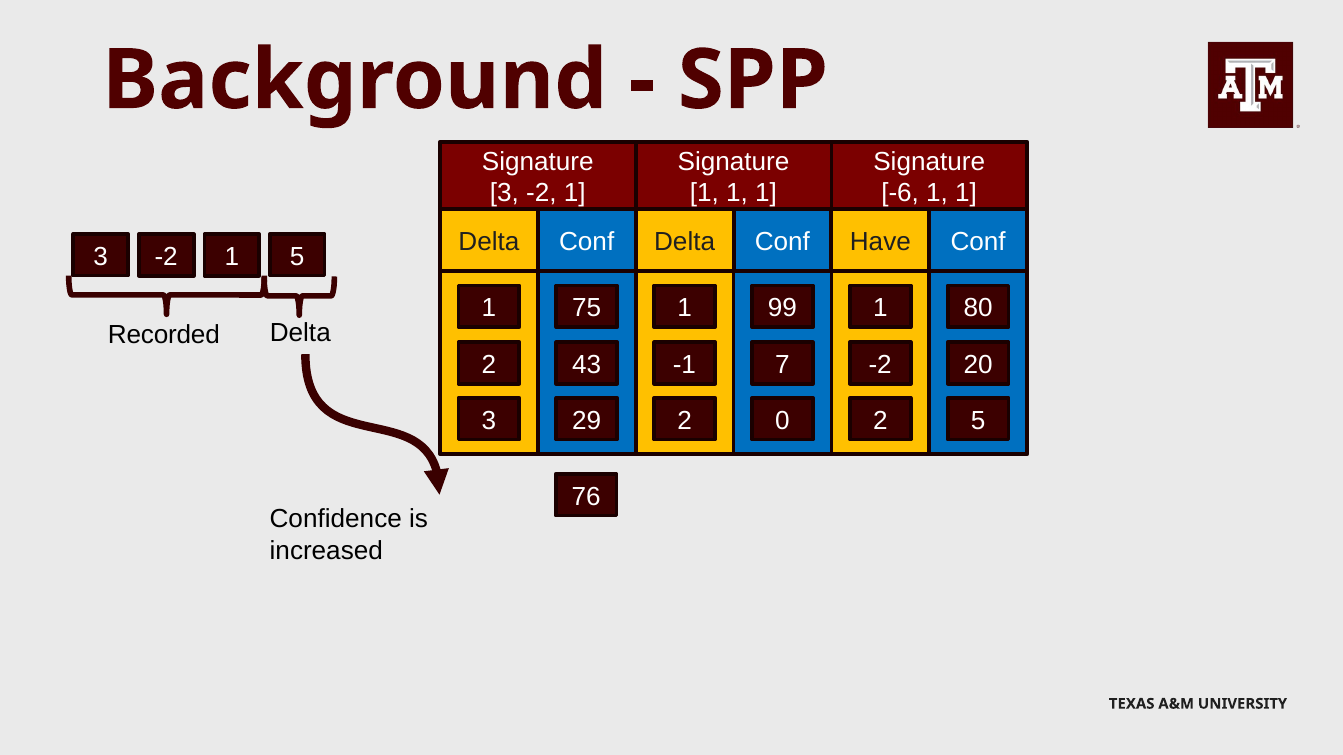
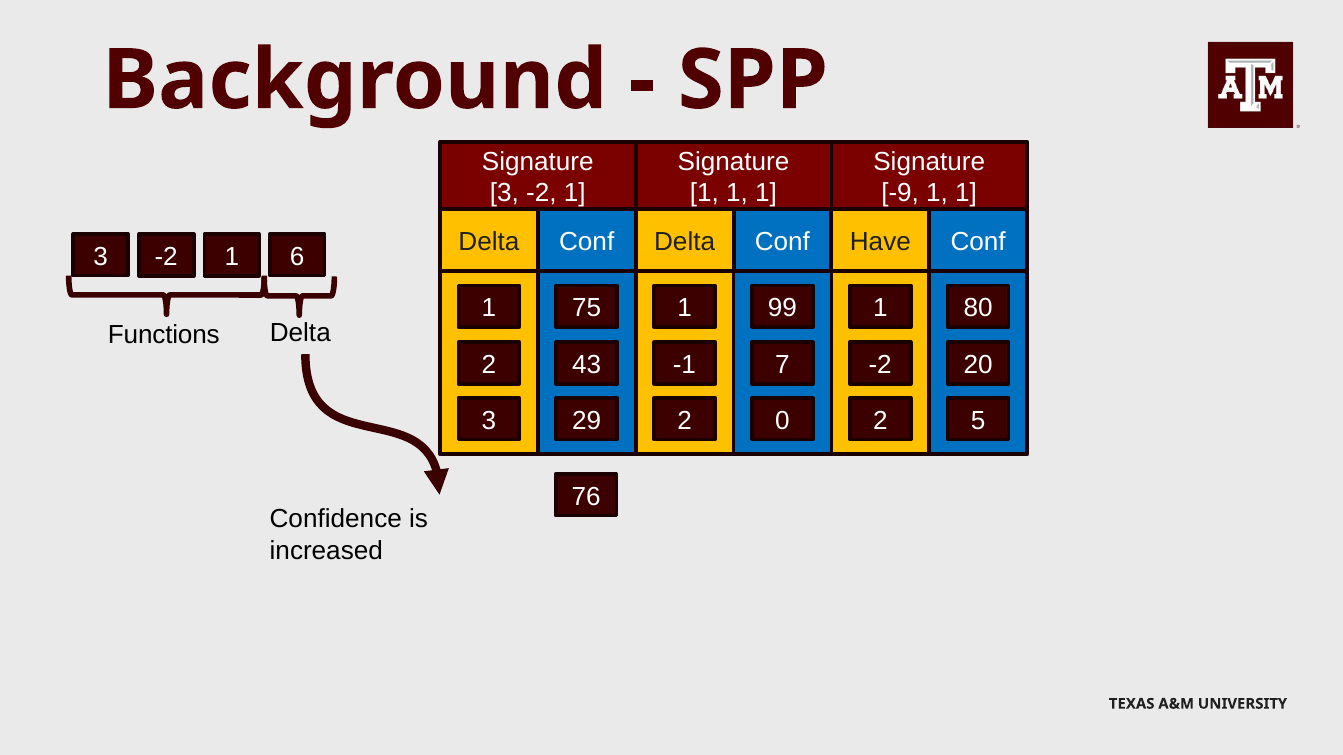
-6: -6 -> -9
1 5: 5 -> 6
Recorded: Recorded -> Functions
